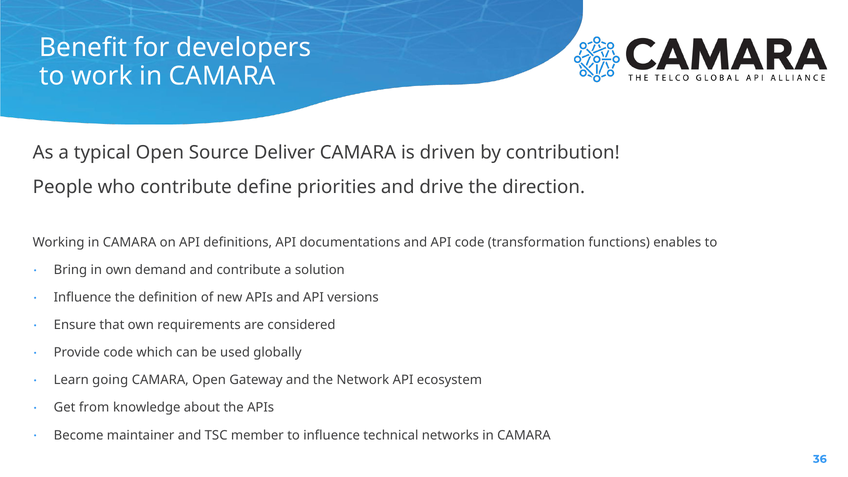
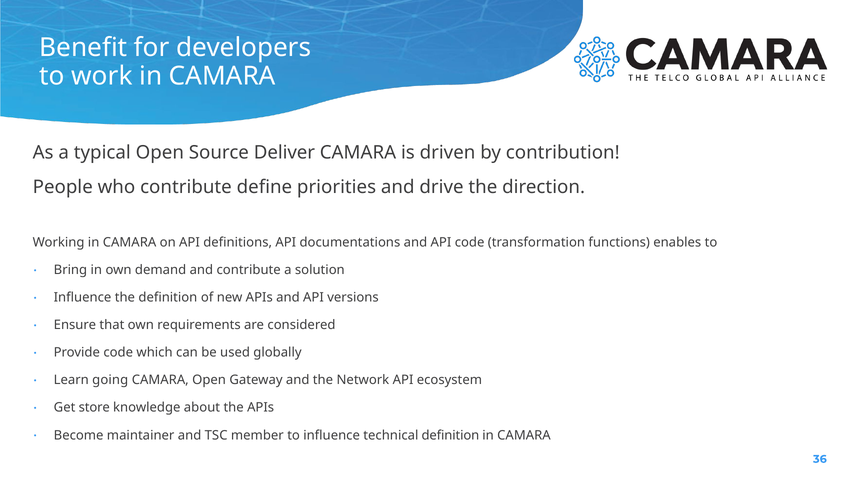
from: from -> store
technical networks: networks -> definition
